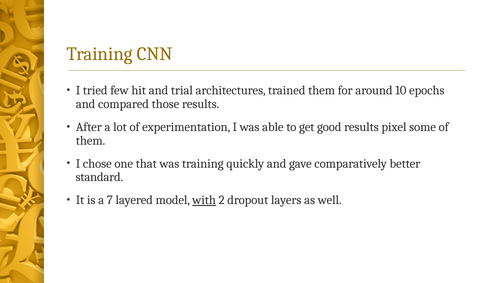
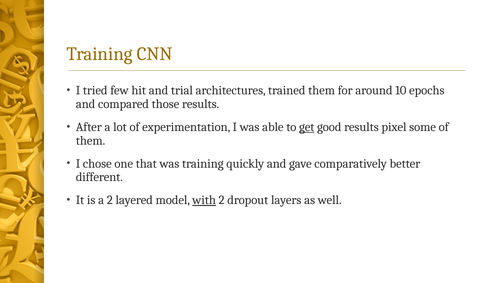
get underline: none -> present
standard: standard -> different
a 7: 7 -> 2
